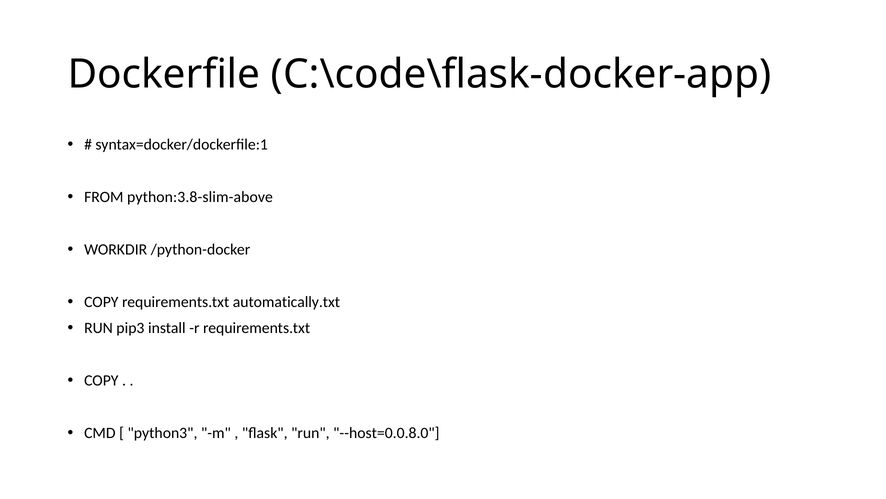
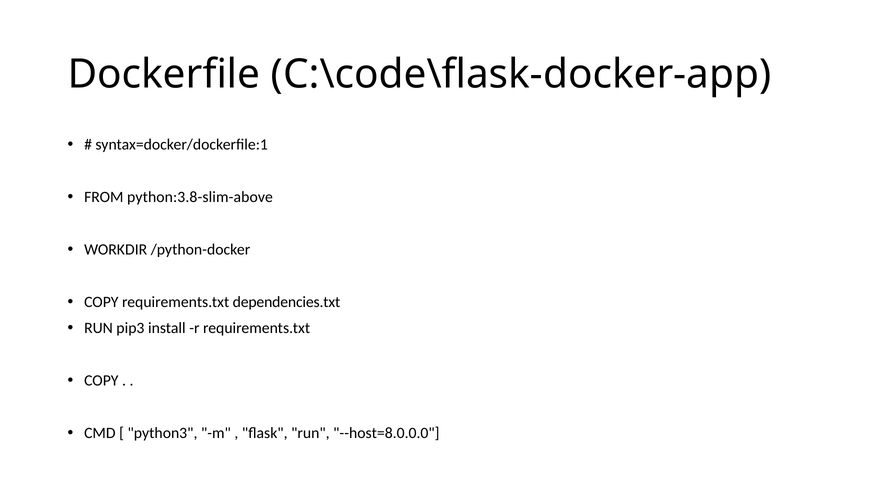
automatically.txt: automatically.txt -> dependencies.txt
--host=0.0.8.0: --host=0.0.8.0 -> --host=8.0.0.0
